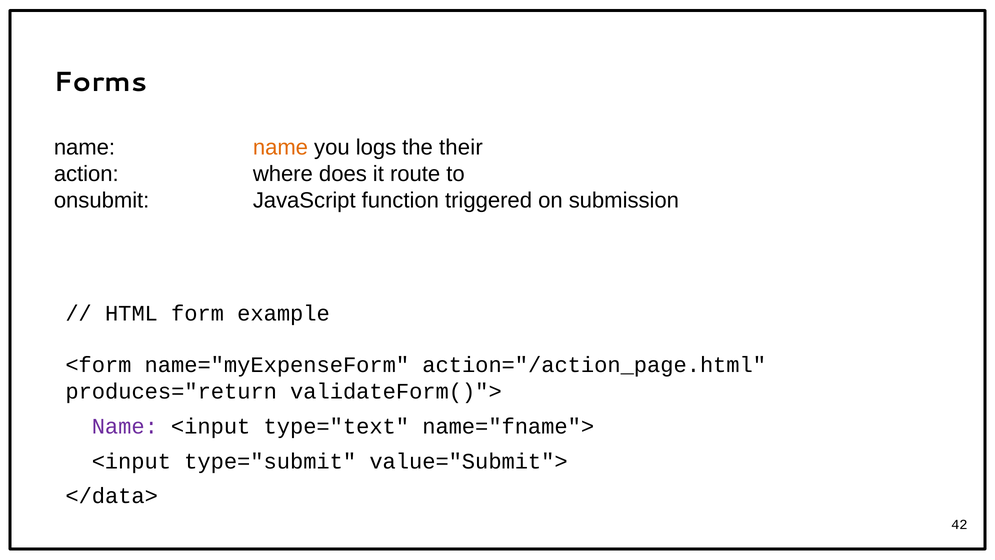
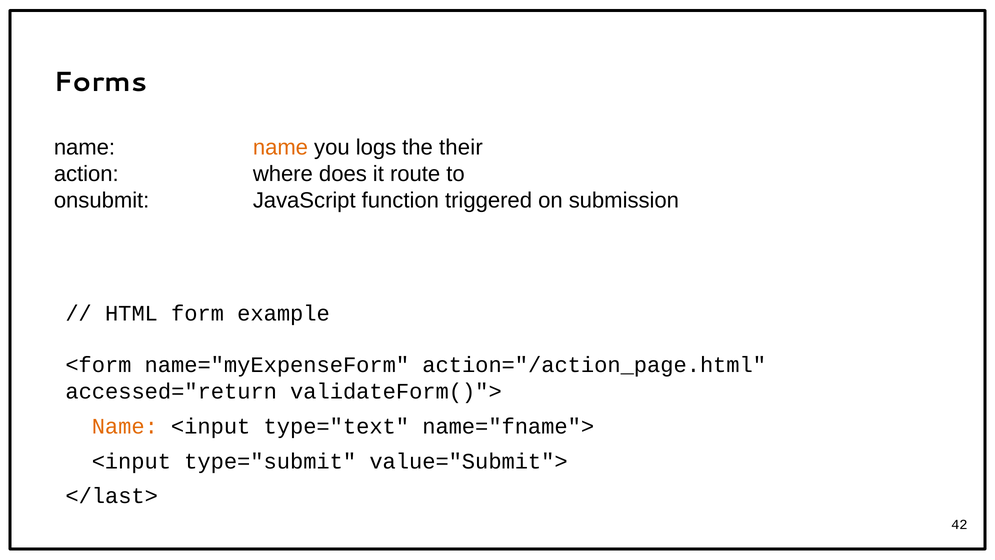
produces="return: produces="return -> accessed="return
Name at (125, 426) colour: purple -> orange
</data>: </data> -> </last>
